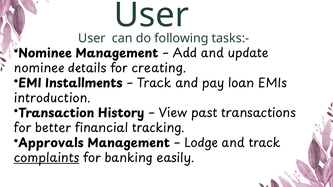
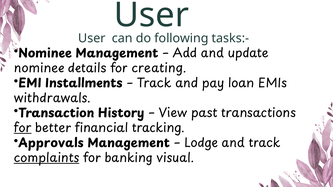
introduction: introduction -> withdrawals
for at (23, 128) underline: none -> present
easily: easily -> visual
